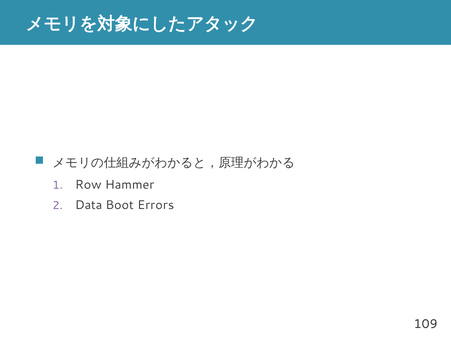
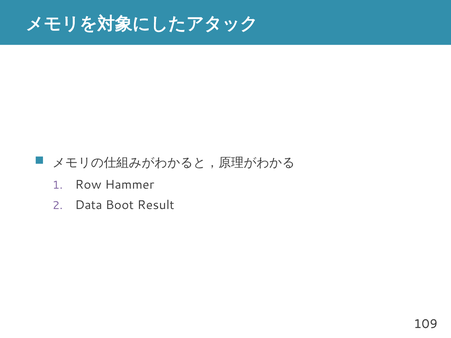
Errors: Errors -> Result
